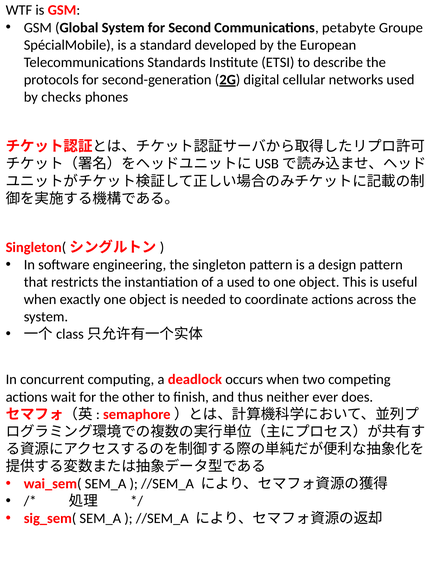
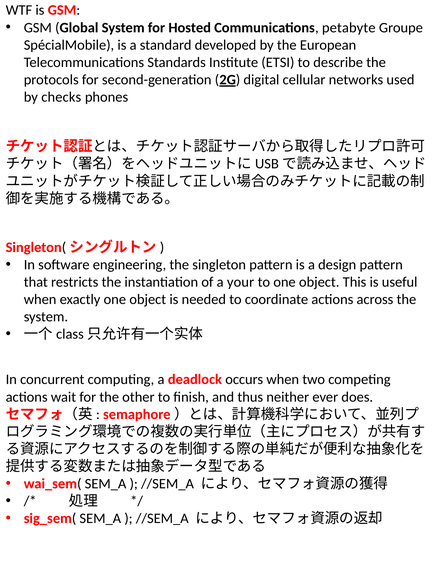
Second: Second -> Hosted
a used: used -> your
